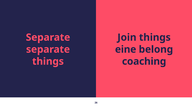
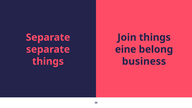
coaching: coaching -> business
